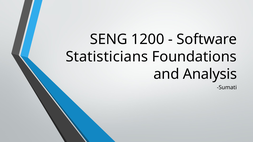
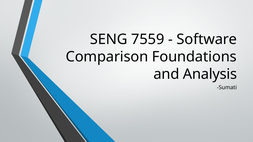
1200: 1200 -> 7559
Statisticians: Statisticians -> Comparison
